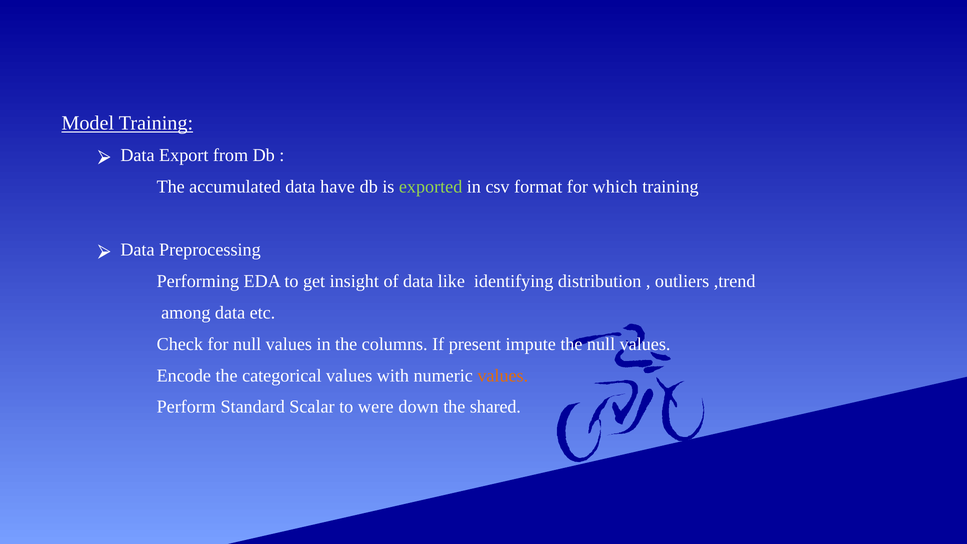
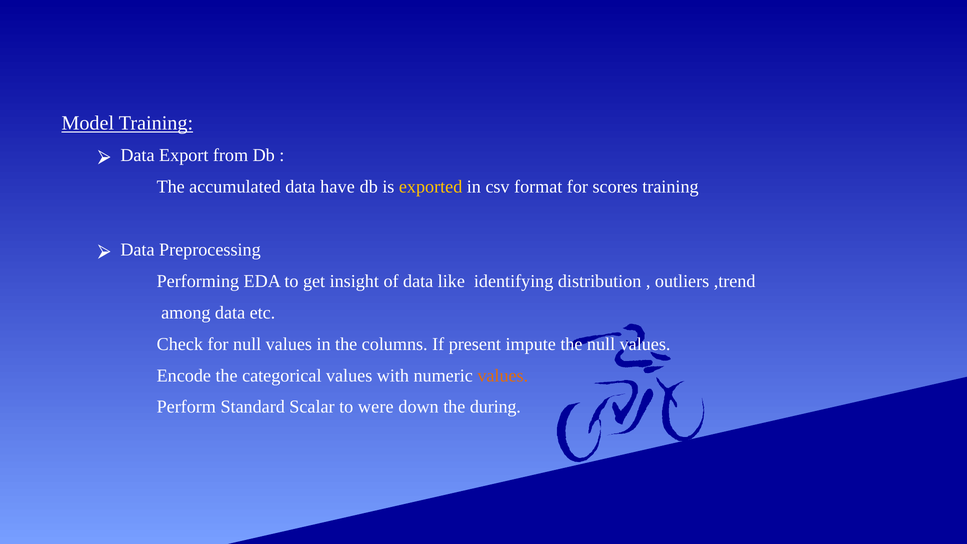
exported colour: light green -> yellow
which: which -> scores
shared: shared -> during
